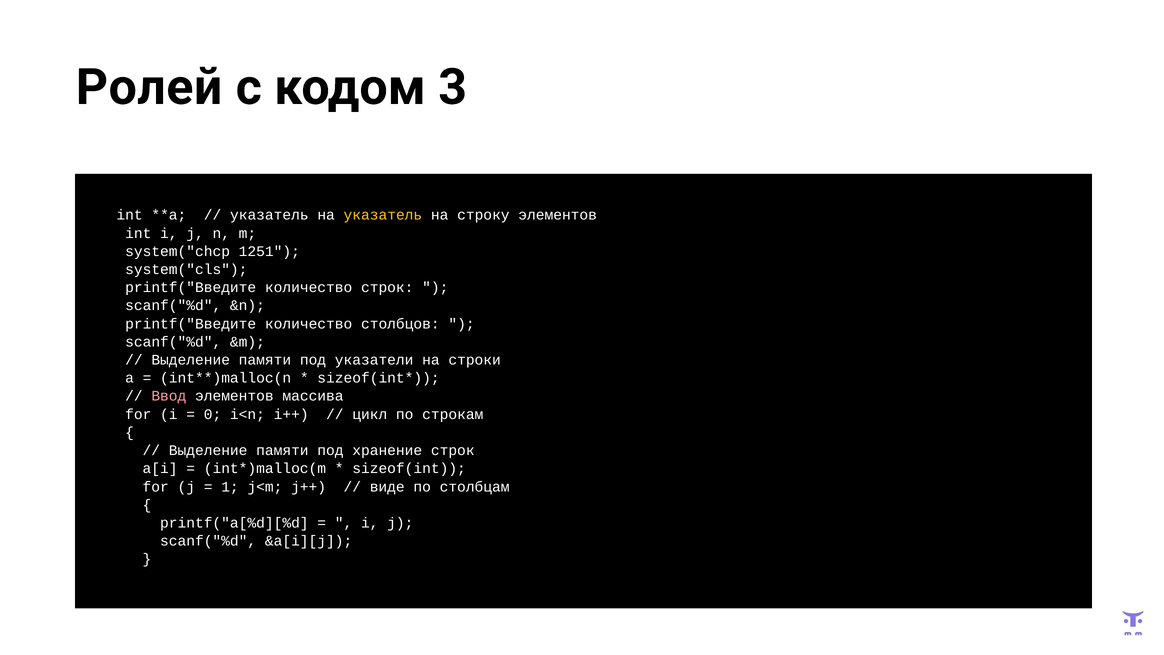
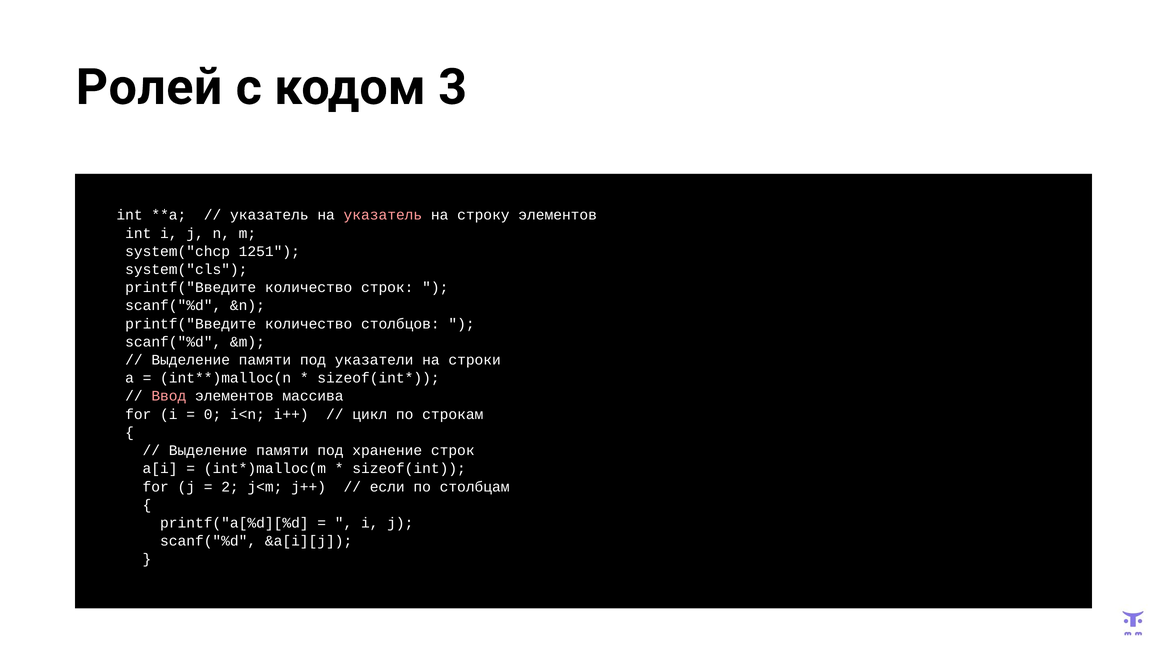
указатель at (383, 215) colour: yellow -> pink
1: 1 -> 2
виде: виде -> если
